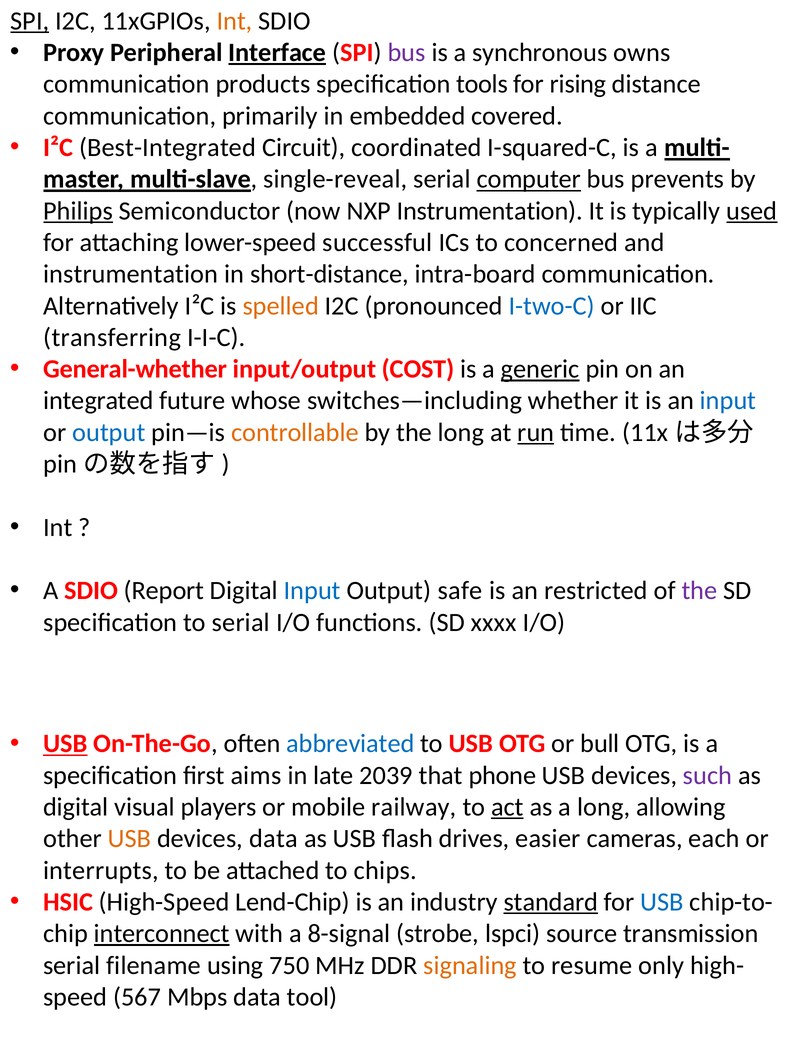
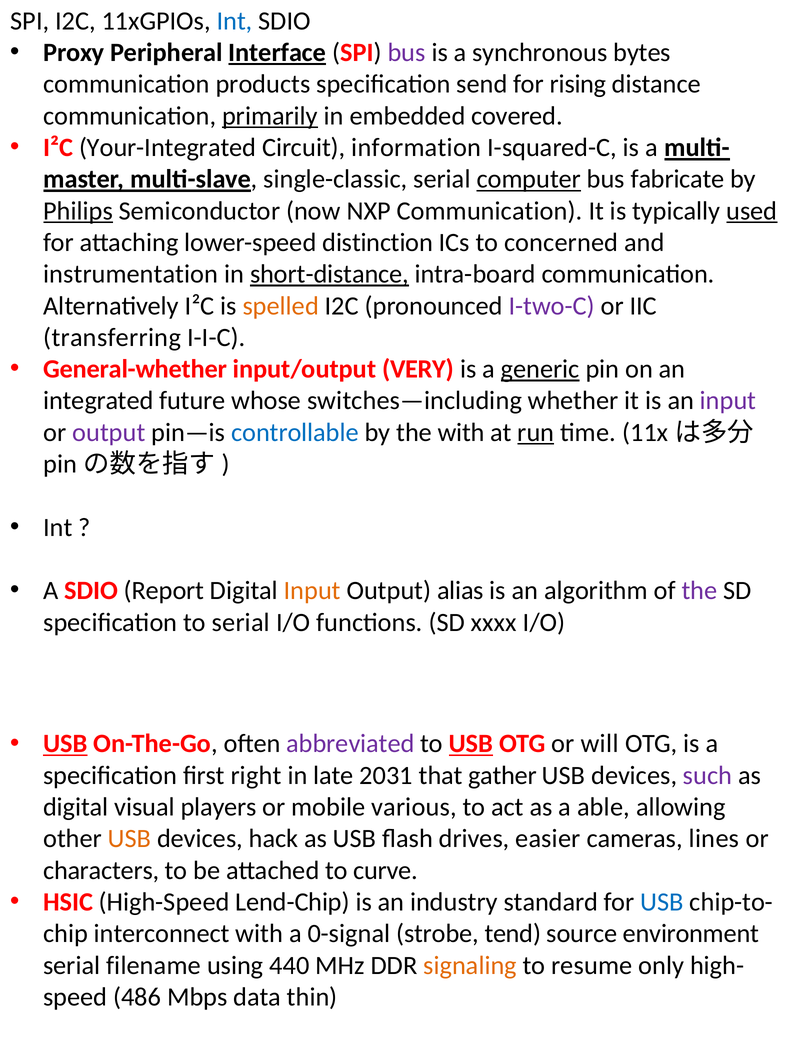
SPI at (30, 21) underline: present -> none
Int at (235, 21) colour: orange -> blue
owns: owns -> bytes
tools: tools -> send
primarily underline: none -> present
Best-Integrated: Best-Integrated -> Your-Integrated
coordinated: coordinated -> information
single-reveal: single-reveal -> single-classic
prevents: prevents -> fabricate
NXP Instrumentation: Instrumentation -> Communication
successful: successful -> distinction
short-distance underline: none -> present
I-two-C colour: blue -> purple
COST: COST -> VERY
input at (728, 401) colour: blue -> purple
output at (109, 432) colour: blue -> purple
controllable colour: orange -> blue
the long: long -> with
Input at (312, 591) colour: blue -> orange
safe: safe -> alias
restricted: restricted -> algorithm
abbreviated colour: blue -> purple
USB at (471, 744) underline: none -> present
bull: bull -> will
aims: aims -> right
2039: 2039 -> 2031
phone: phone -> gather
railway: railway -> various
act underline: present -> none
a long: long -> able
devices data: data -> hack
each: each -> lines
interrupts: interrupts -> characters
chips: chips -> curve
standard underline: present -> none
interconnect underline: present -> none
8-signal: 8-signal -> 0-signal
lspci: lspci -> tend
transmission: transmission -> environment
750: 750 -> 440
567: 567 -> 486
tool: tool -> thin
